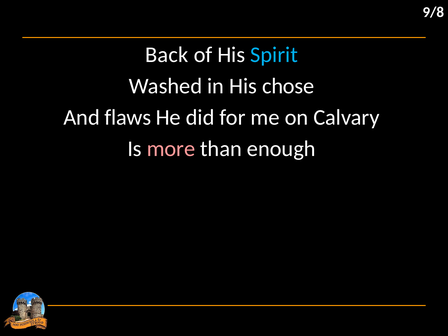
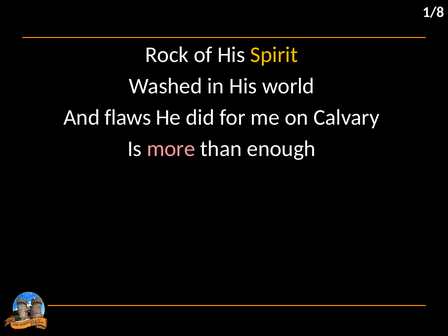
9/8: 9/8 -> 1/8
Back: Back -> Rock
Spirit colour: light blue -> yellow
chose: chose -> world
